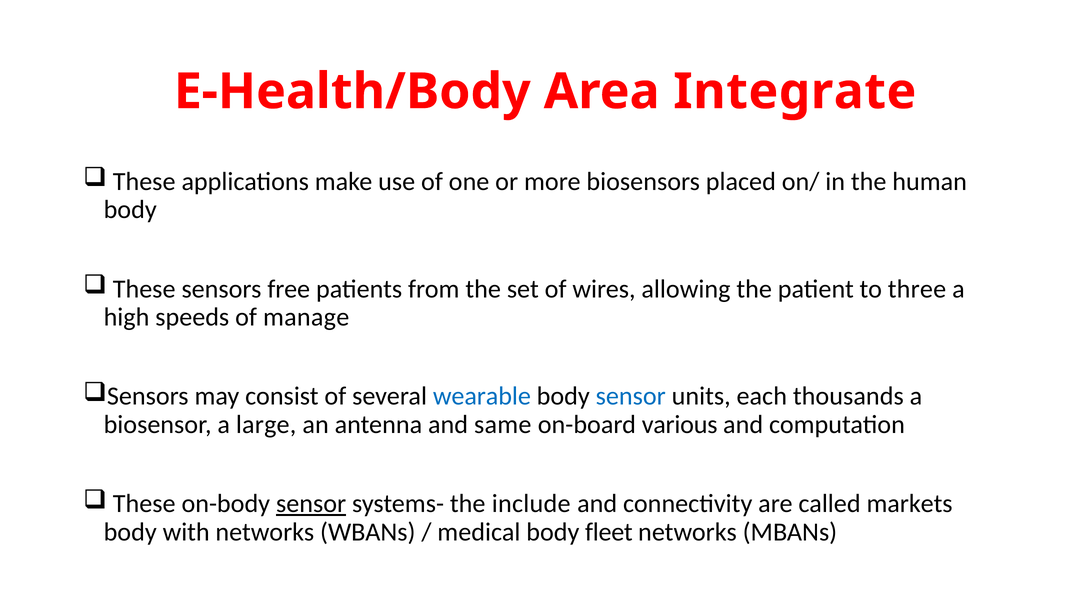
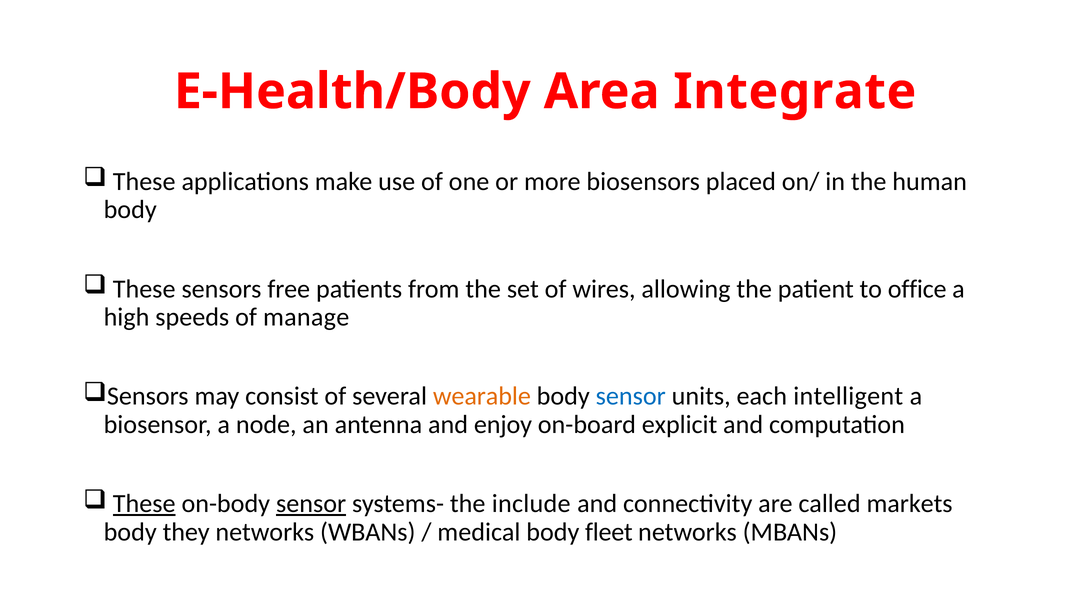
three: three -> office
wearable colour: blue -> orange
thousands: thousands -> intelligent
large: large -> node
same: same -> enjoy
various: various -> explicit
These at (144, 504) underline: none -> present
with: with -> they
